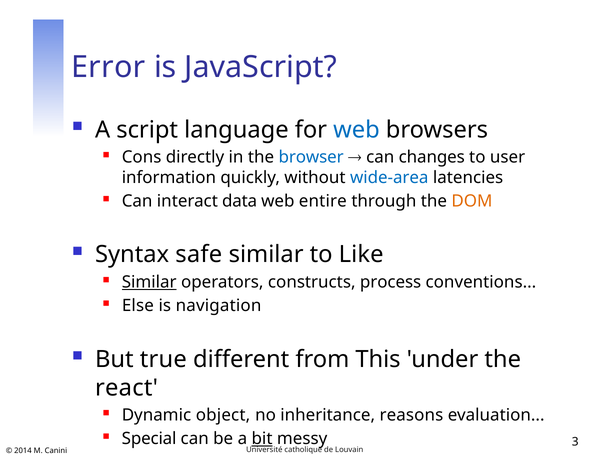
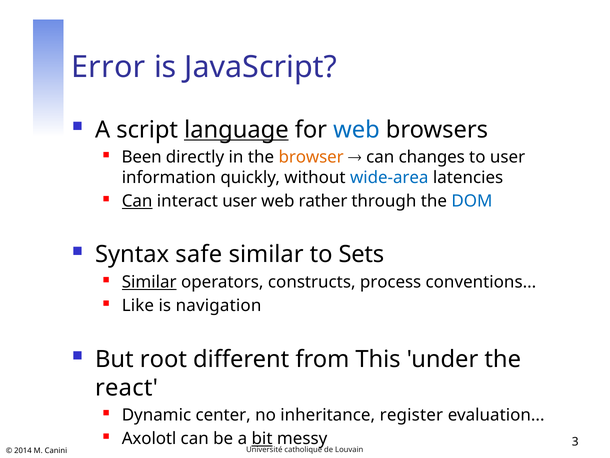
language underline: none -> present
Cons: Cons -> Been
browser colour: blue -> orange
Can at (137, 201) underline: none -> present
interact data: data -> user
entire: entire -> rather
DOM colour: orange -> blue
Like: Like -> Sets
Else: Else -> Like
true: true -> root
object: object -> center
reasons: reasons -> register
Special: Special -> Axolotl
